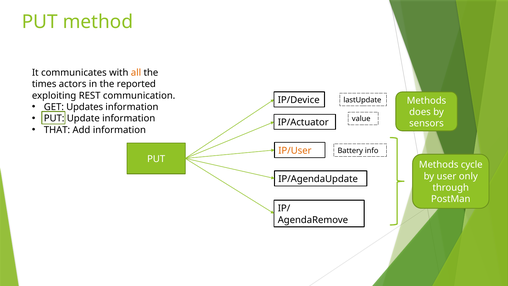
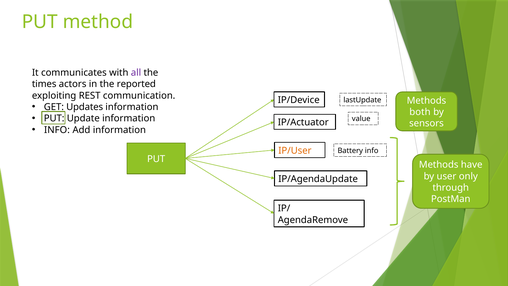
all colour: orange -> purple
does: does -> both
THAT at (57, 130): THAT -> INFO
cycle: cycle -> have
